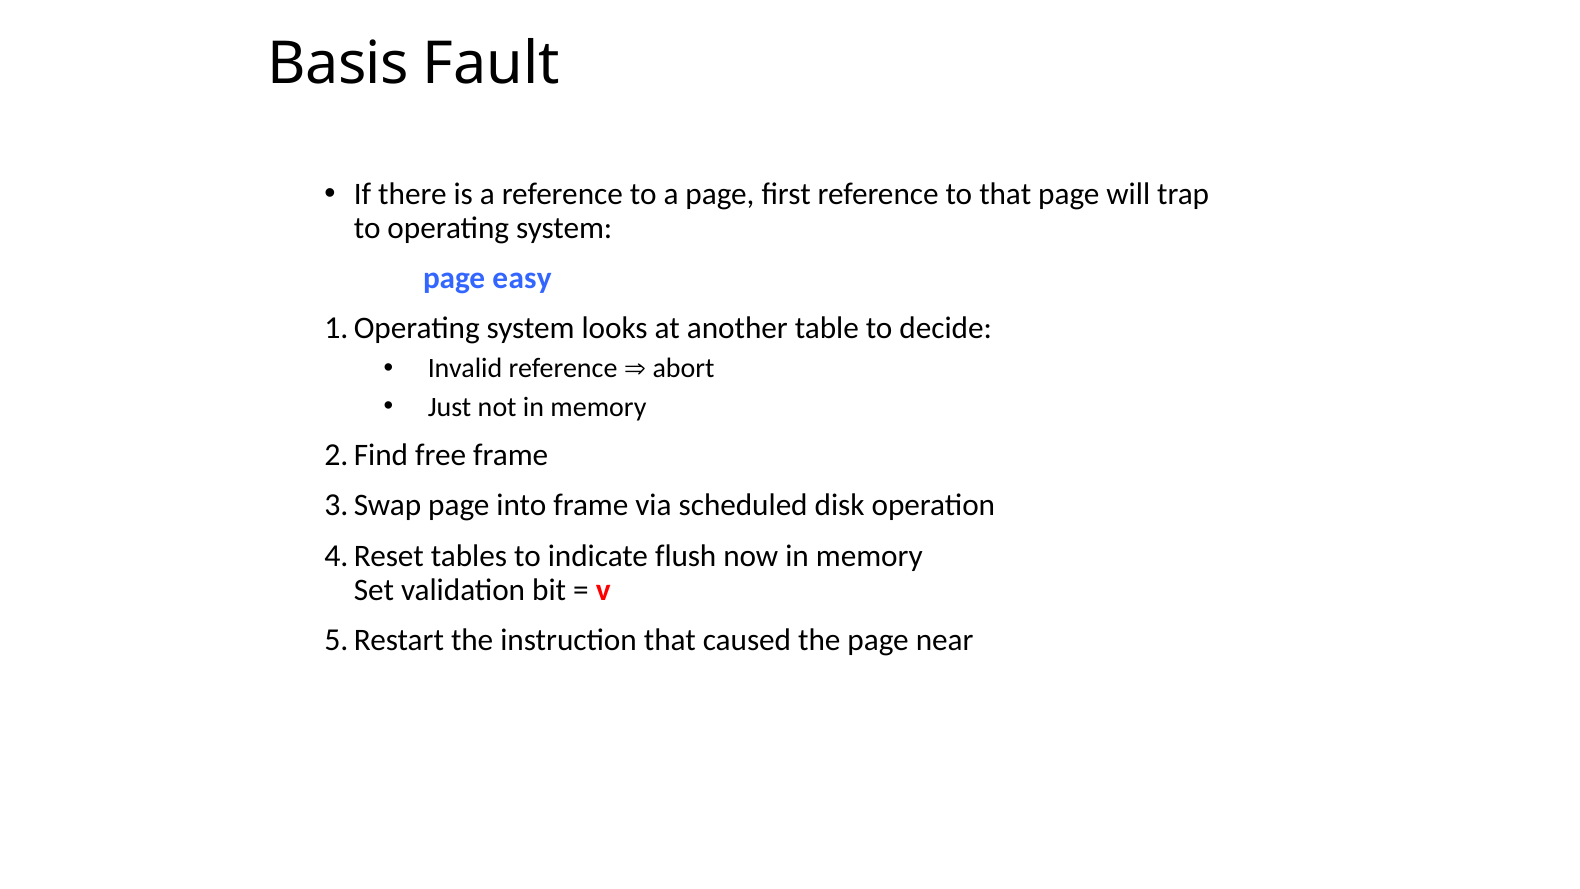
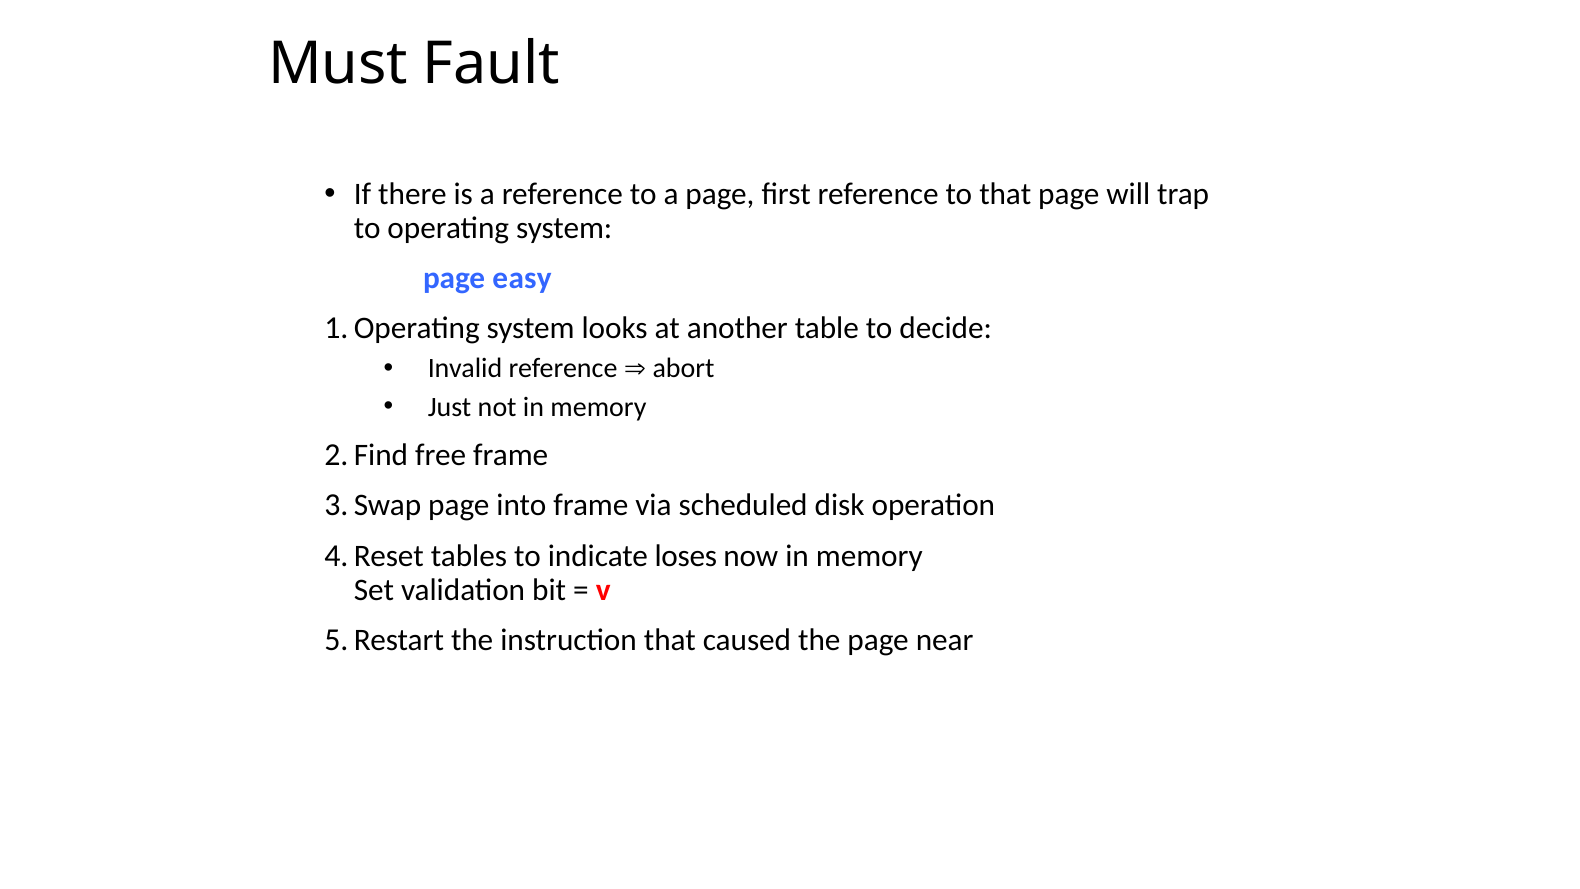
Basis: Basis -> Must
flush: flush -> loses
